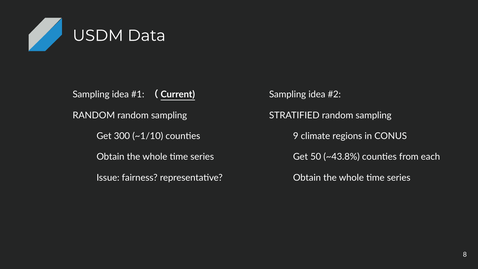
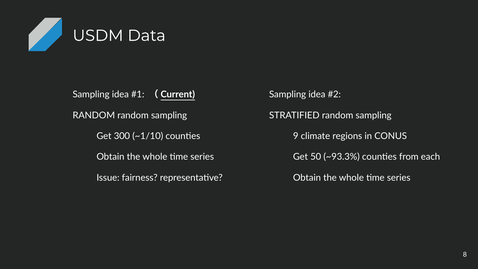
~43.8%: ~43.8% -> ~93.3%
